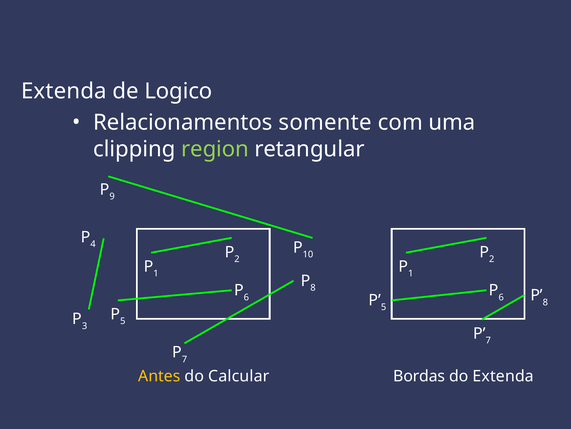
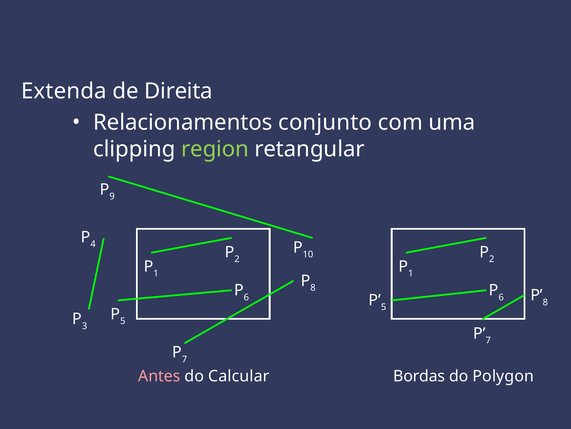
Logico: Logico -> Direita
somente: somente -> conjunto
Antes colour: yellow -> pink
do Extenda: Extenda -> Polygon
